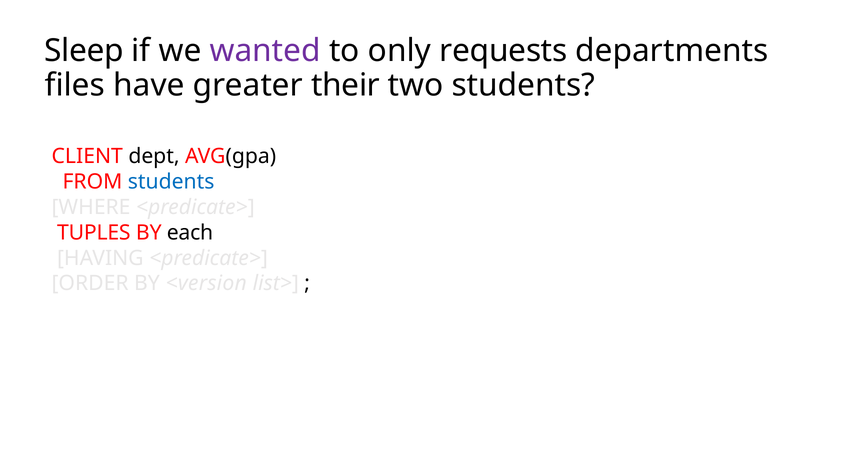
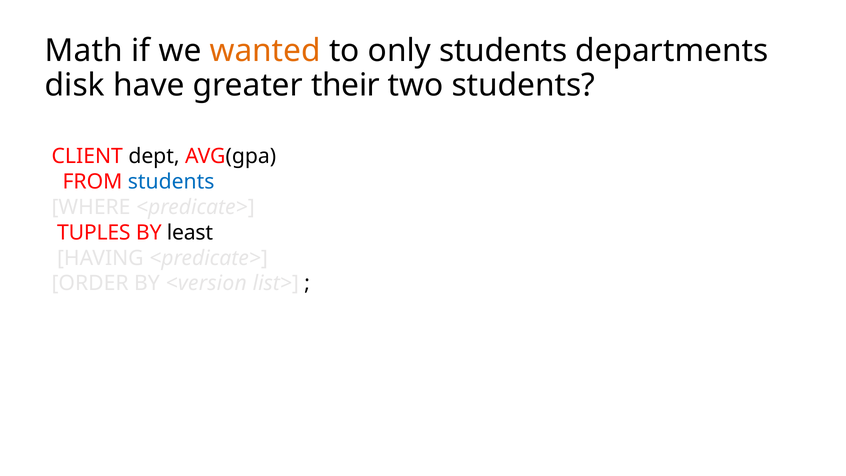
Sleep: Sleep -> Math
wanted colour: purple -> orange
only requests: requests -> students
files: files -> disk
each: each -> least
